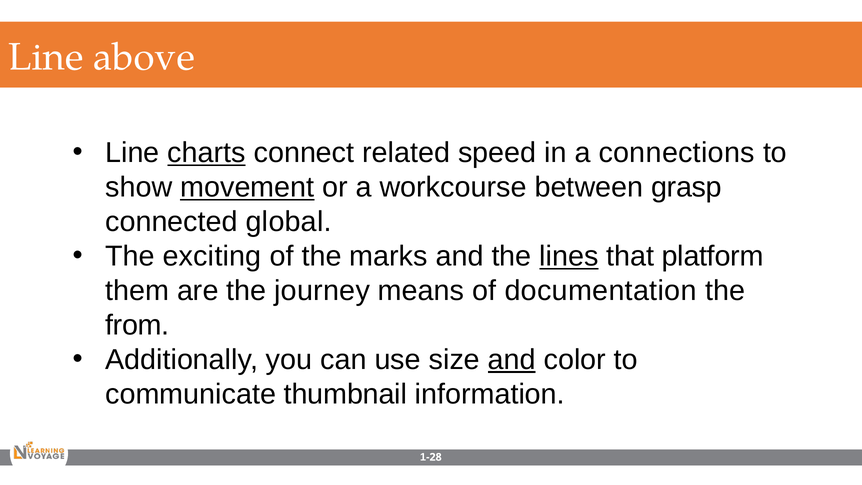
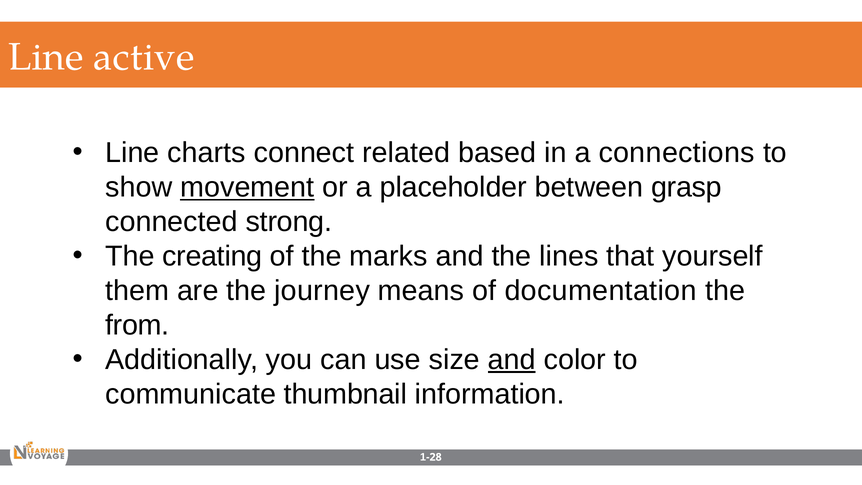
above: above -> active
charts underline: present -> none
speed: speed -> based
workcourse: workcourse -> placeholder
global: global -> strong
exciting: exciting -> creating
lines underline: present -> none
platform: platform -> yourself
